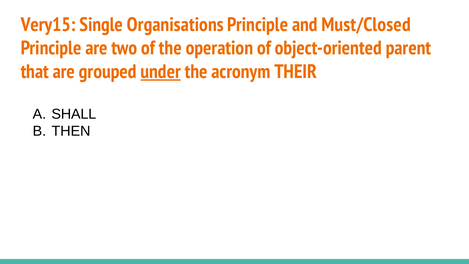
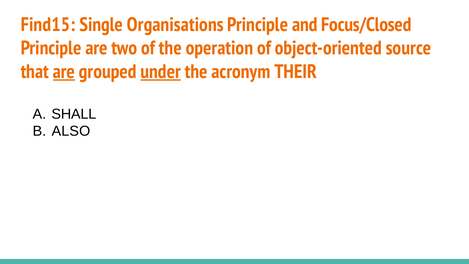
Very15: Very15 -> Find15
Must/Closed: Must/Closed -> Focus/Closed
parent: parent -> source
are at (64, 72) underline: none -> present
THEN: THEN -> ALSO
